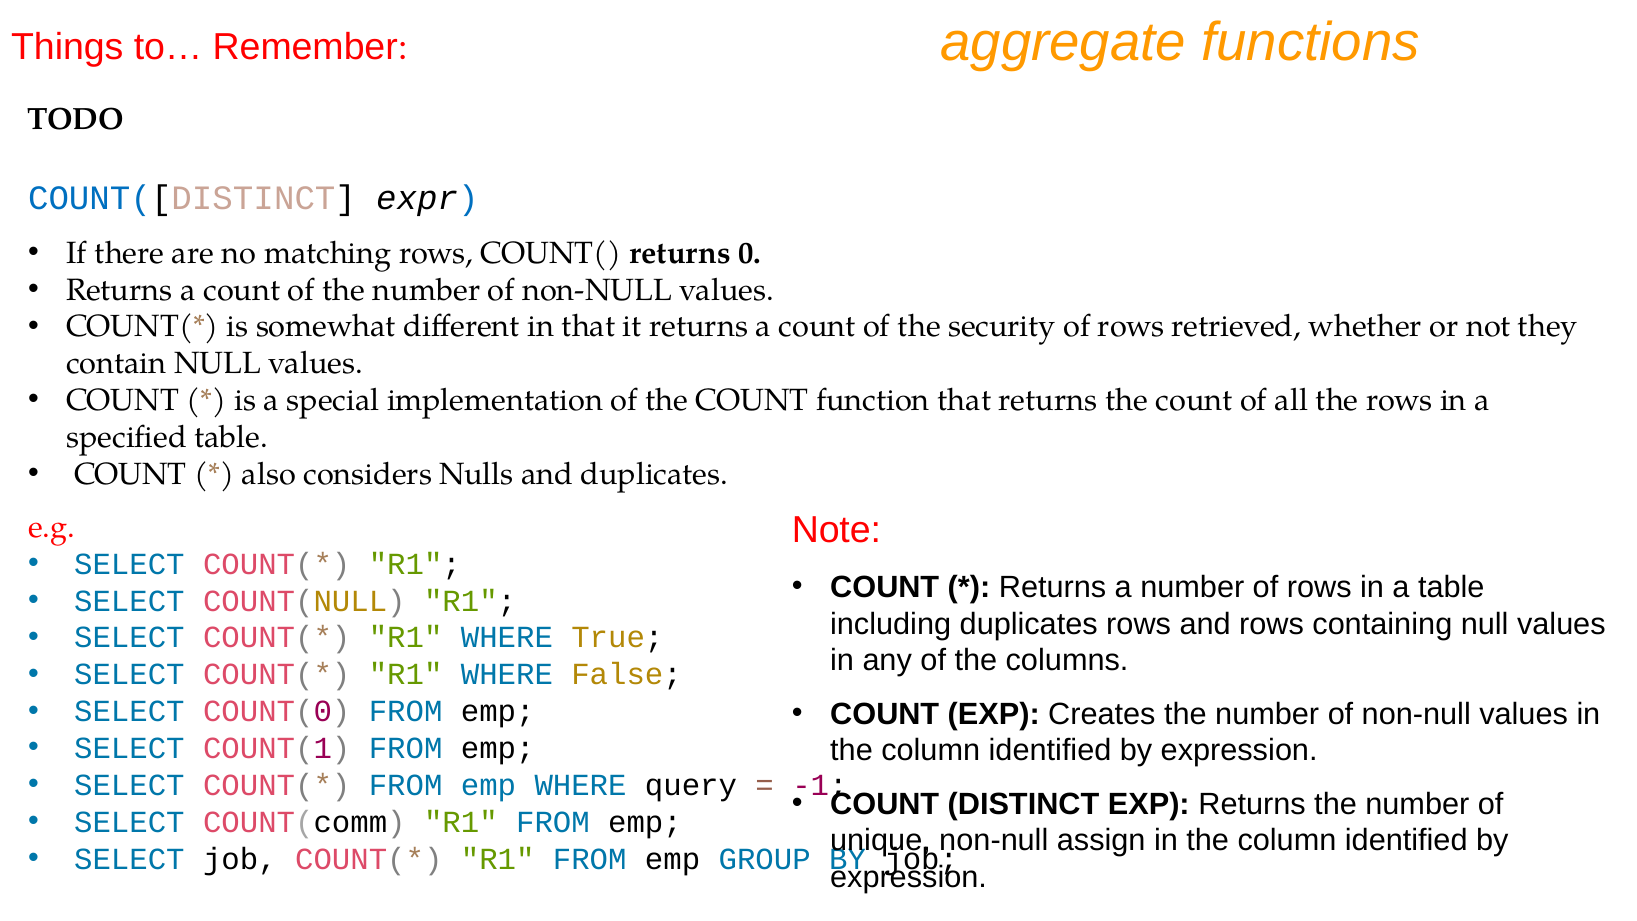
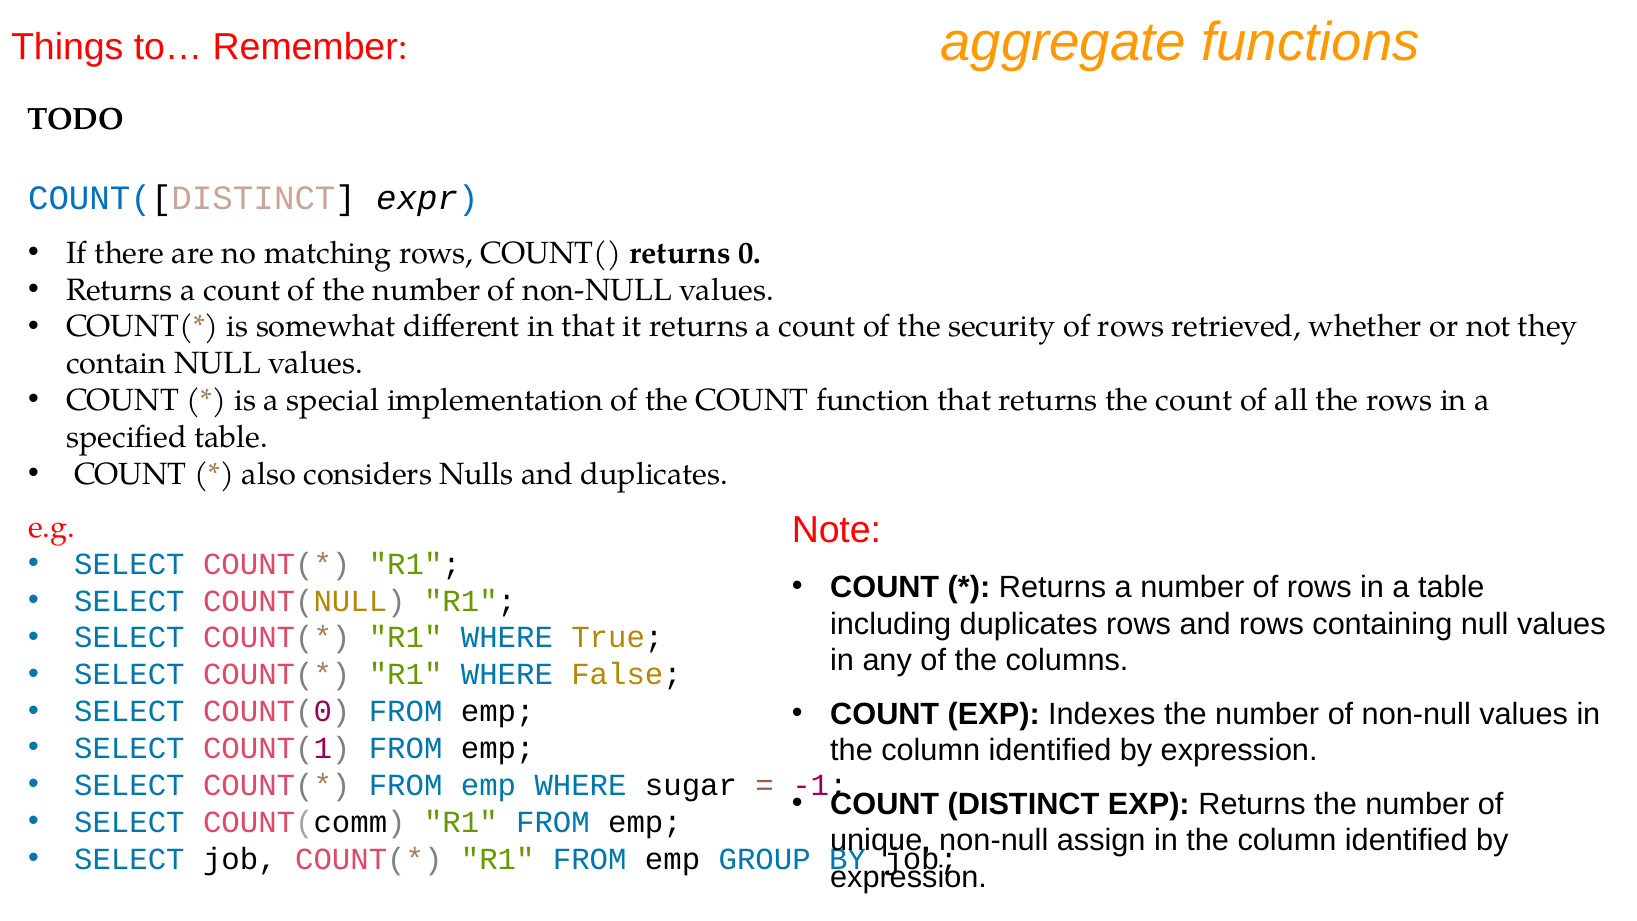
Creates: Creates -> Indexes
query: query -> sugar
